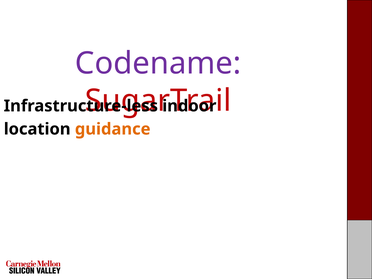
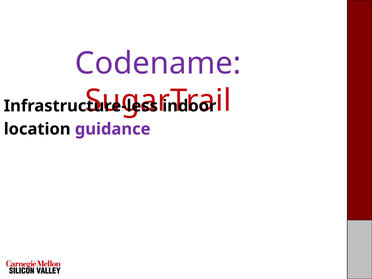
guidance colour: orange -> purple
